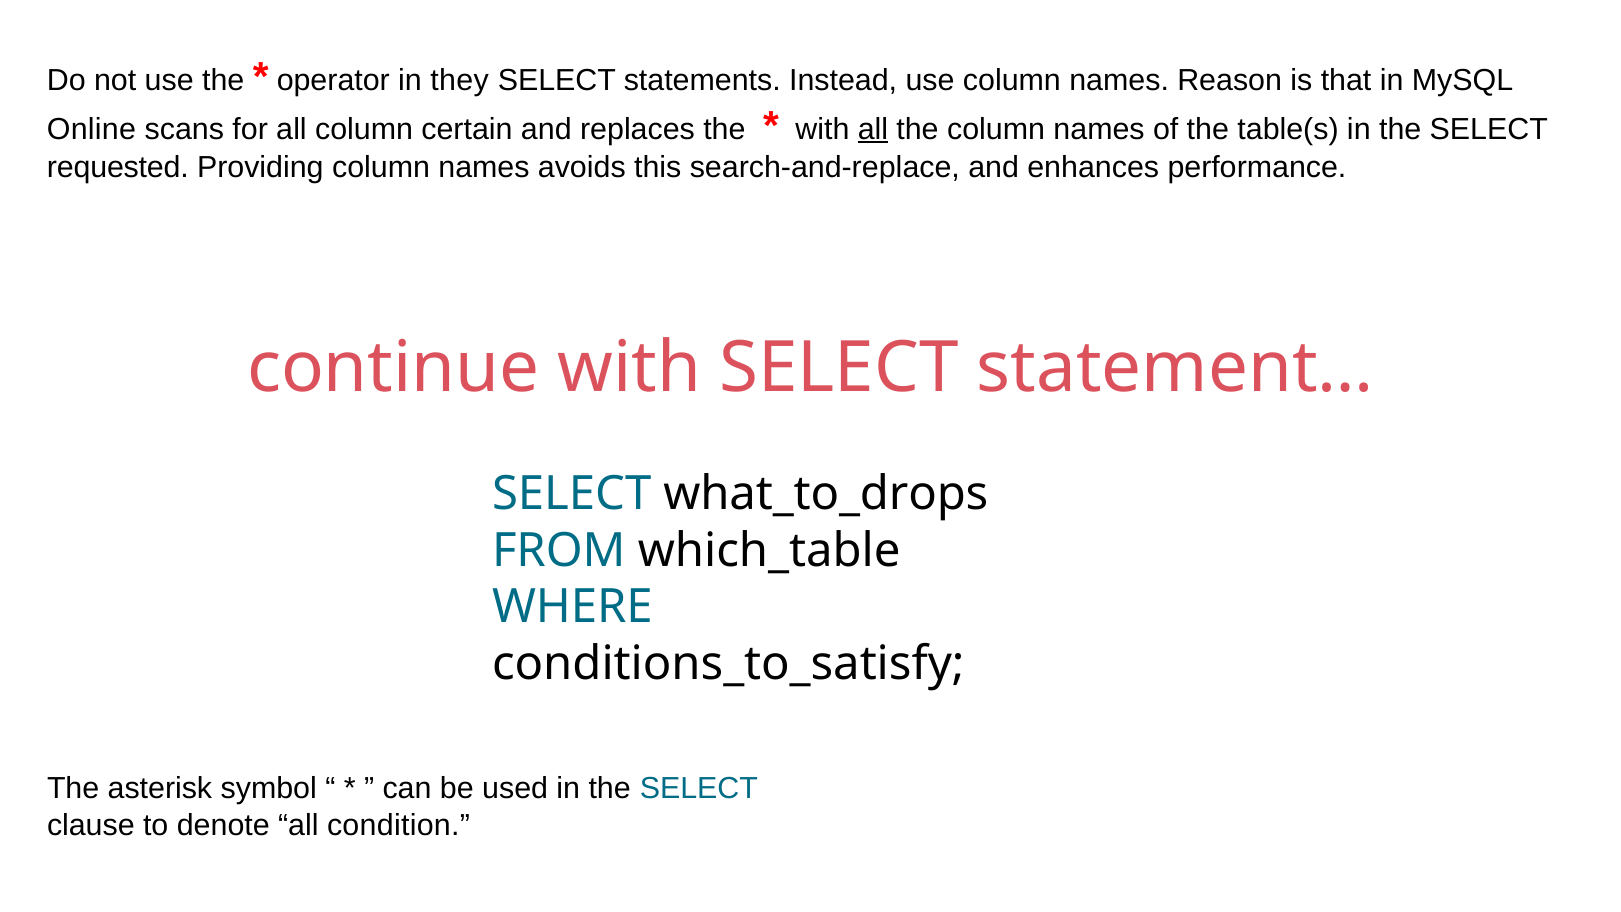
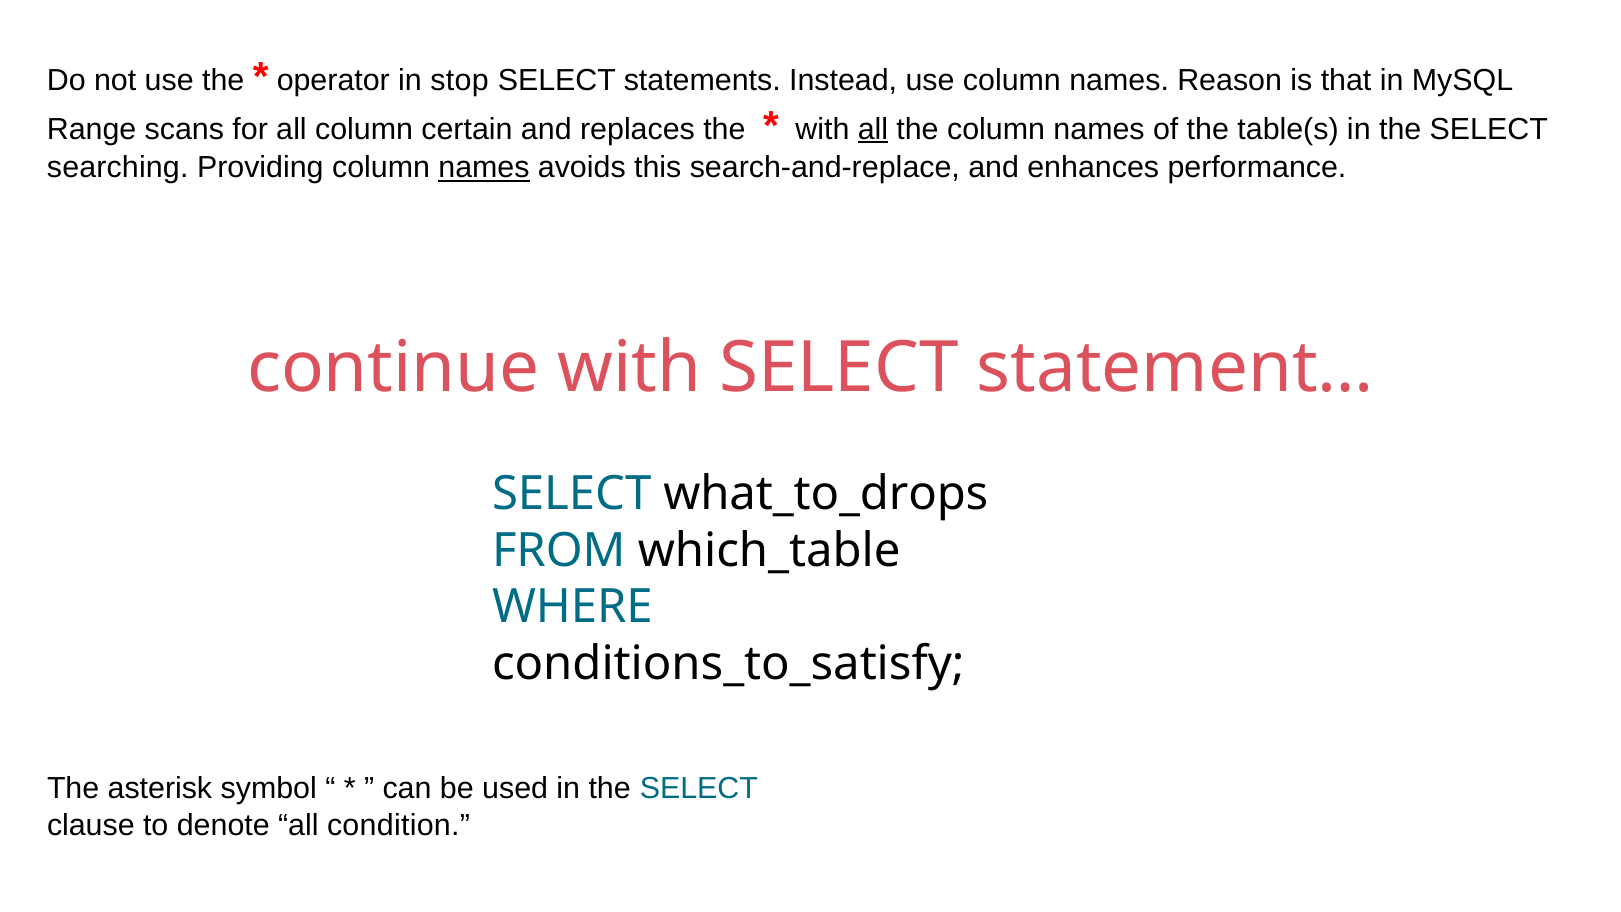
they: they -> stop
Online: Online -> Range
requested: requested -> searching
names at (484, 168) underline: none -> present
